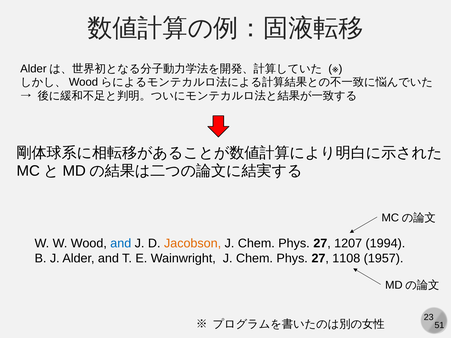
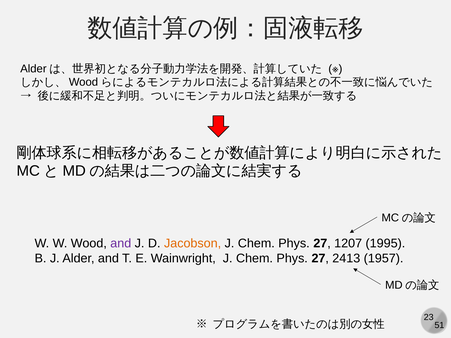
and at (121, 244) colour: blue -> purple
1994: 1994 -> 1995
1108: 1108 -> 2413
